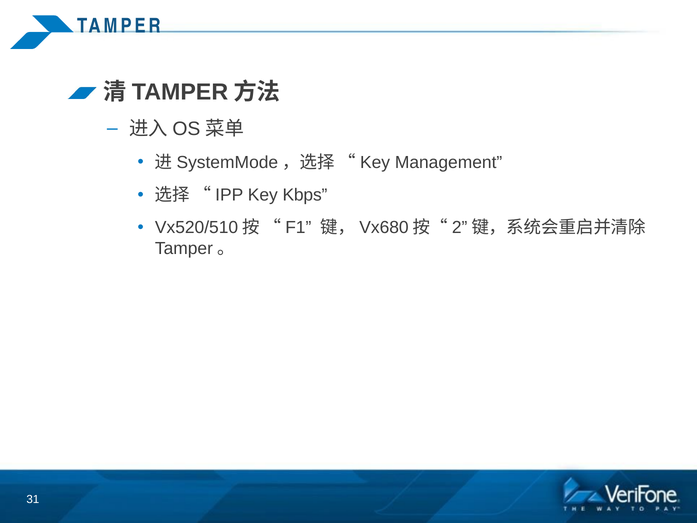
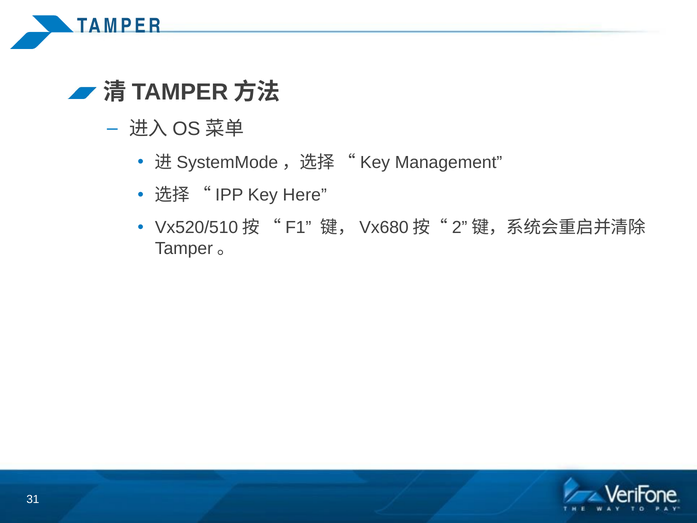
Kbps: Kbps -> Here
